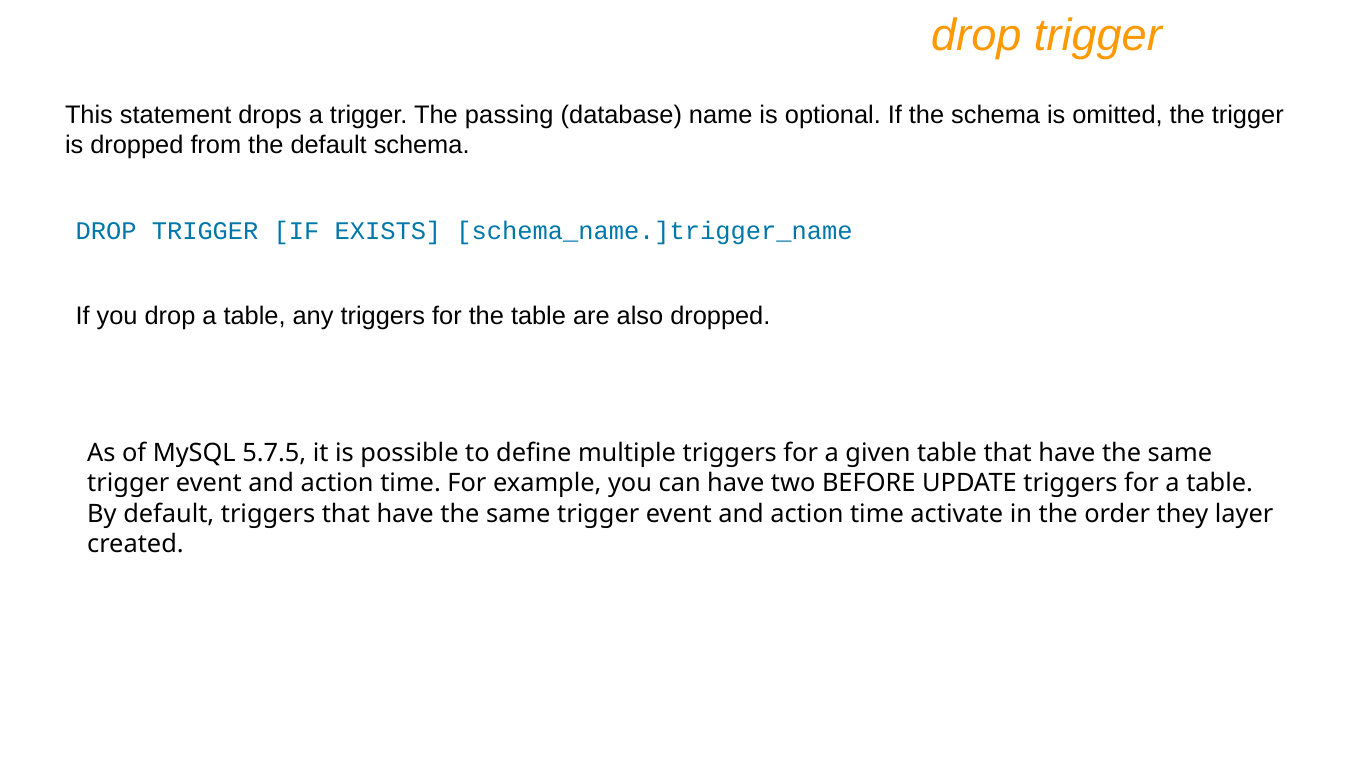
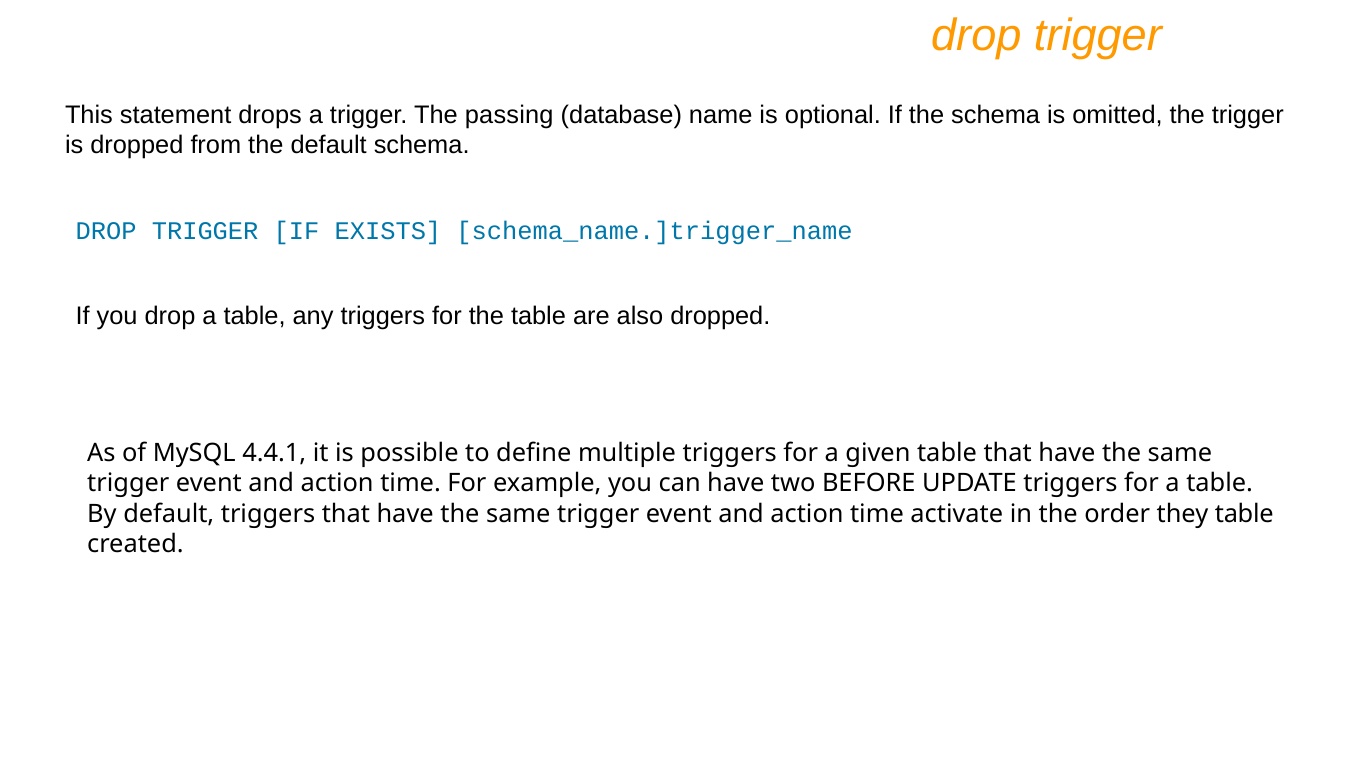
5.7.5: 5.7.5 -> 4.4.1
they layer: layer -> table
